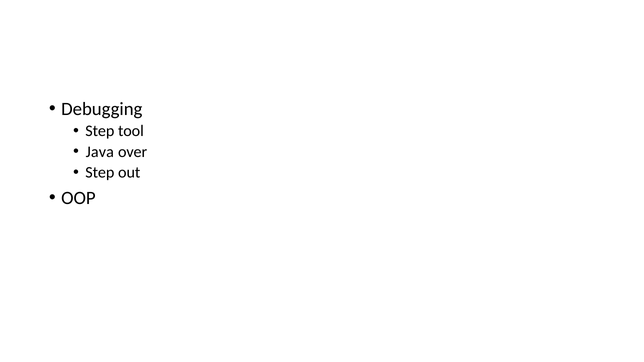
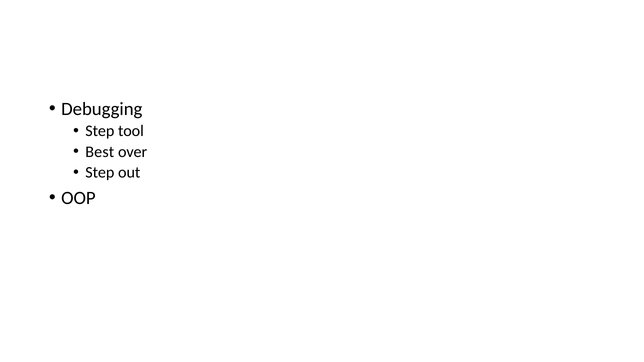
Java: Java -> Best
